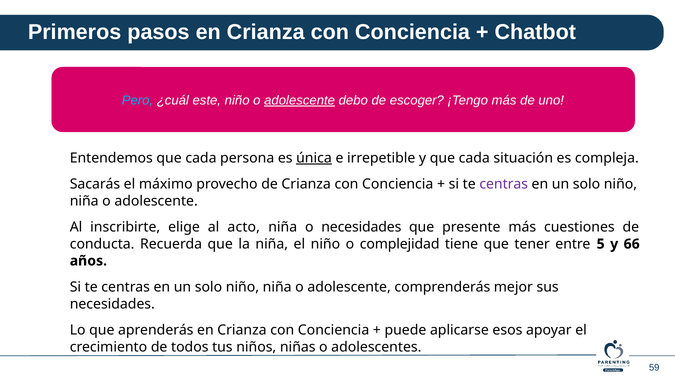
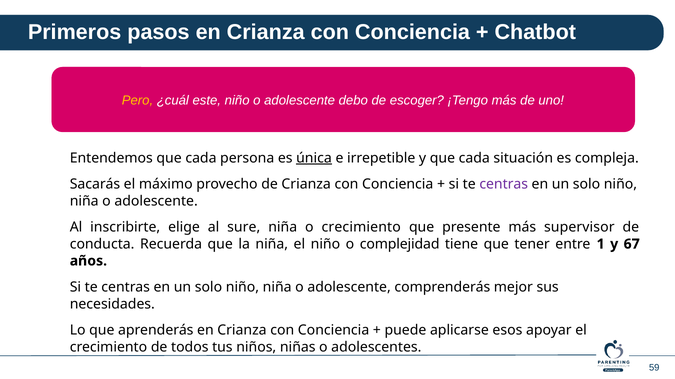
Pero colour: light blue -> yellow
adolescente at (300, 101) underline: present -> none
acto: acto -> sure
o necesidades: necesidades -> crecimiento
cuestiones: cuestiones -> supervisor
5: 5 -> 1
66: 66 -> 67
